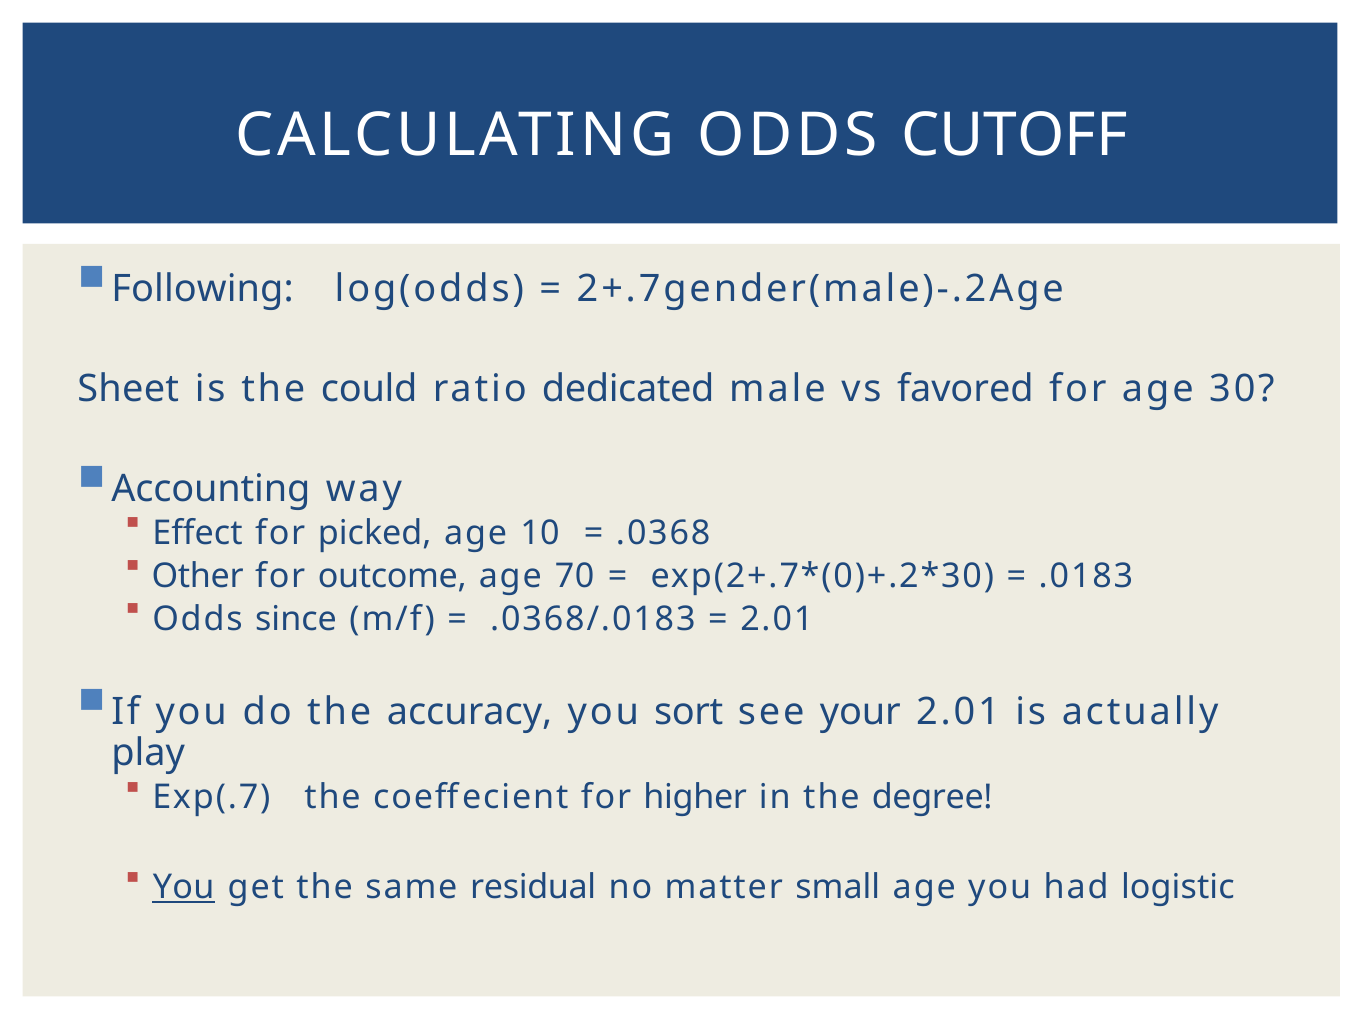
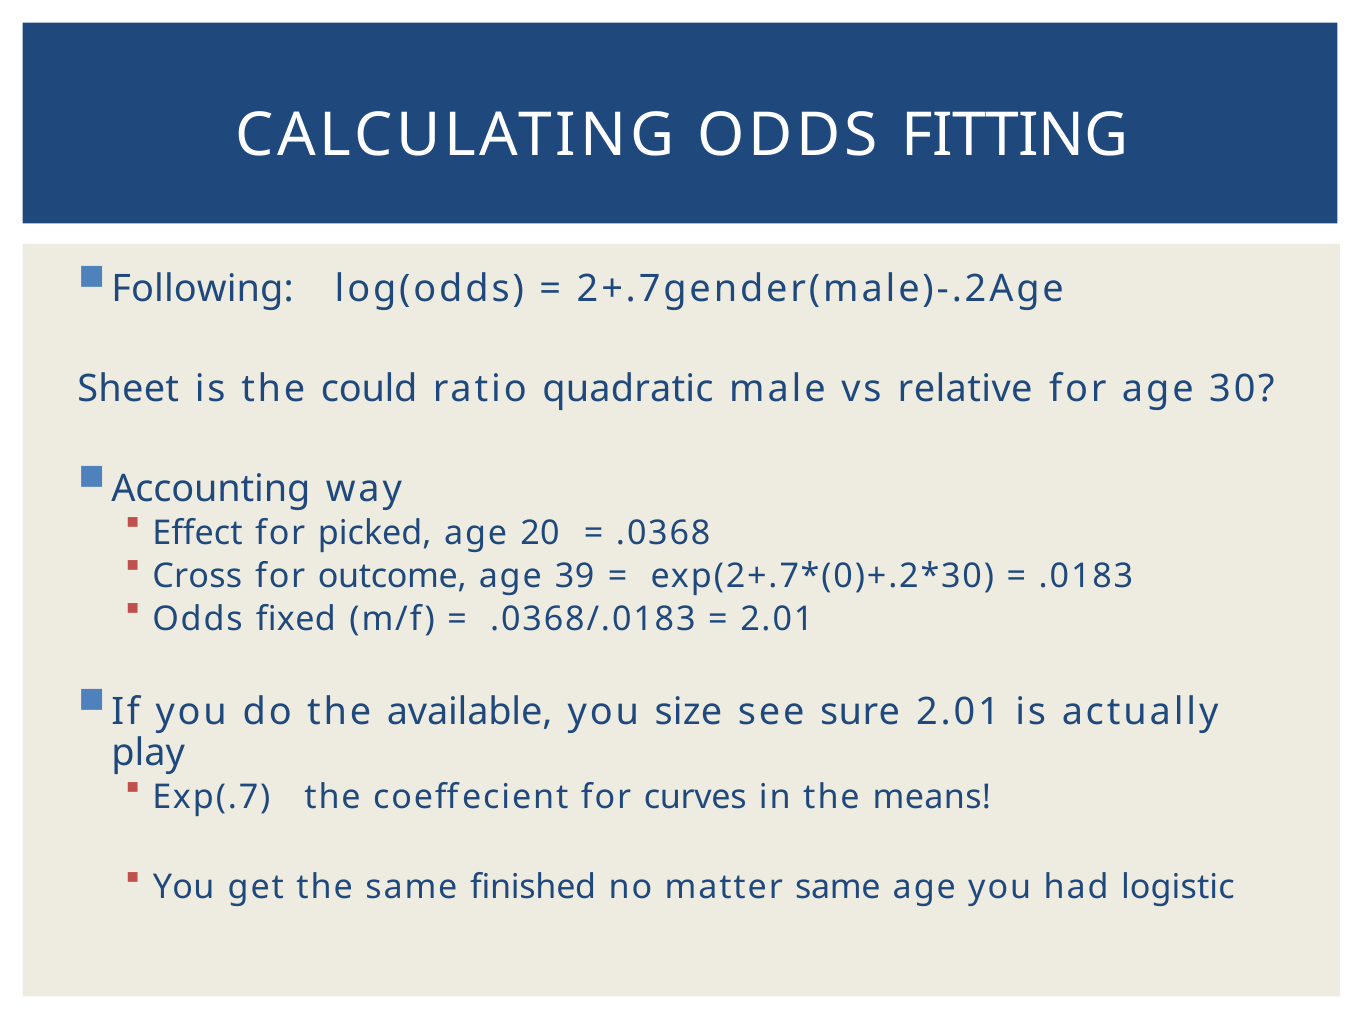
CUTOFF: CUTOFF -> FITTING
dedicated: dedicated -> quadratic
favored: favored -> relative
10: 10 -> 20
Other: Other -> Cross
70: 70 -> 39
since: since -> fixed
accuracy: accuracy -> available
sort: sort -> size
your: your -> sure
higher: higher -> curves
degree: degree -> means
You at (184, 888) underline: present -> none
residual: residual -> finished
matter small: small -> same
